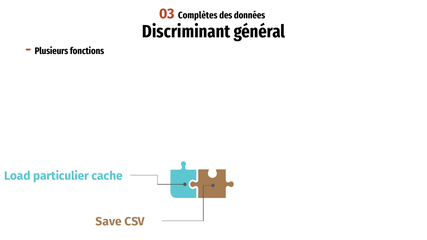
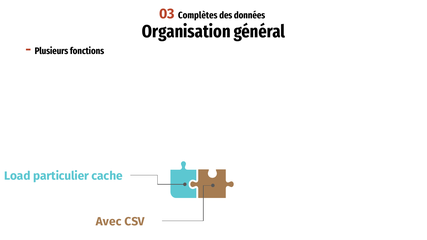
Discriminant: Discriminant -> Organisation
Save: Save -> Avec
